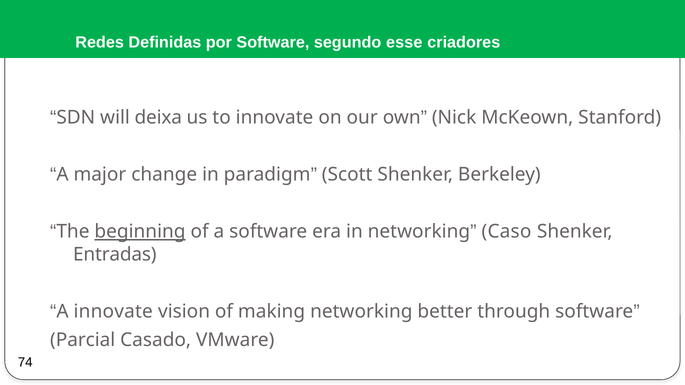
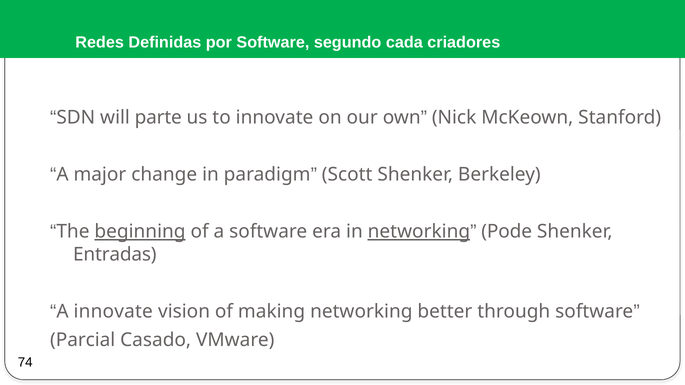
esse: esse -> cada
deixa: deixa -> parte
networking at (419, 232) underline: none -> present
Caso: Caso -> Pode
